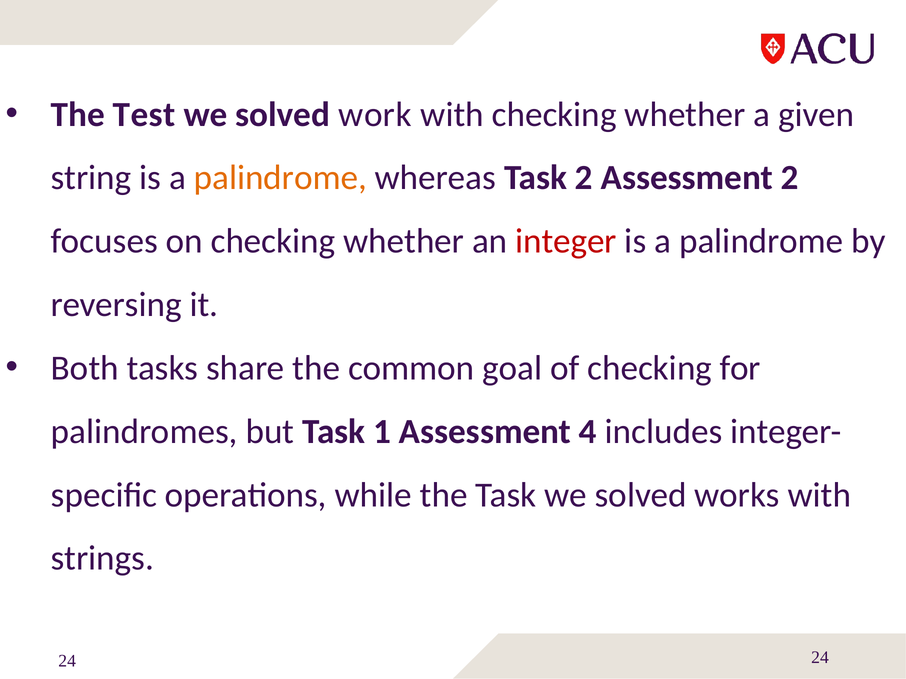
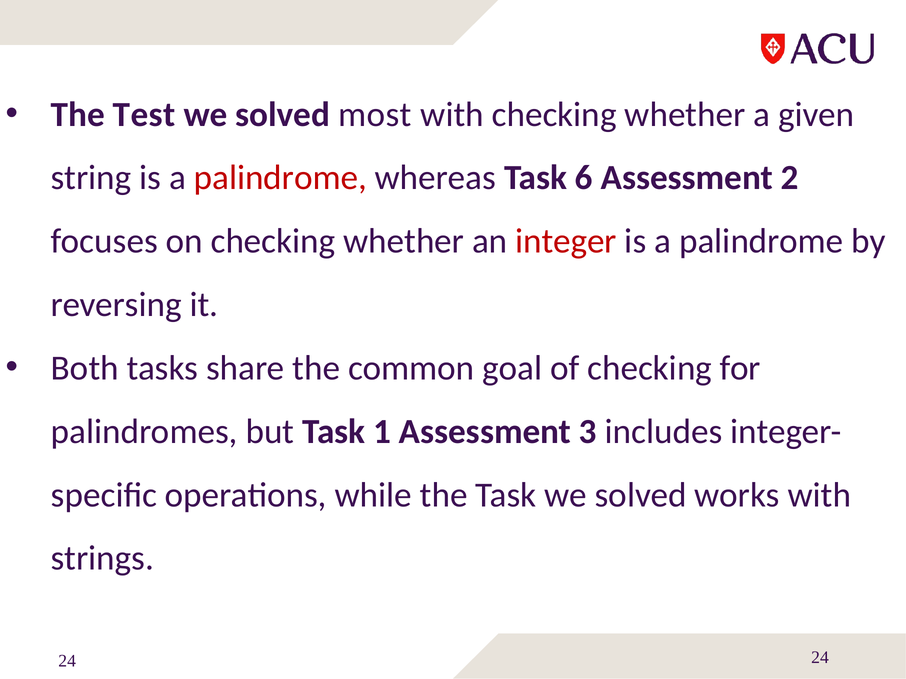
work: work -> most
palindrome at (280, 178) colour: orange -> red
Task 2: 2 -> 6
4: 4 -> 3
